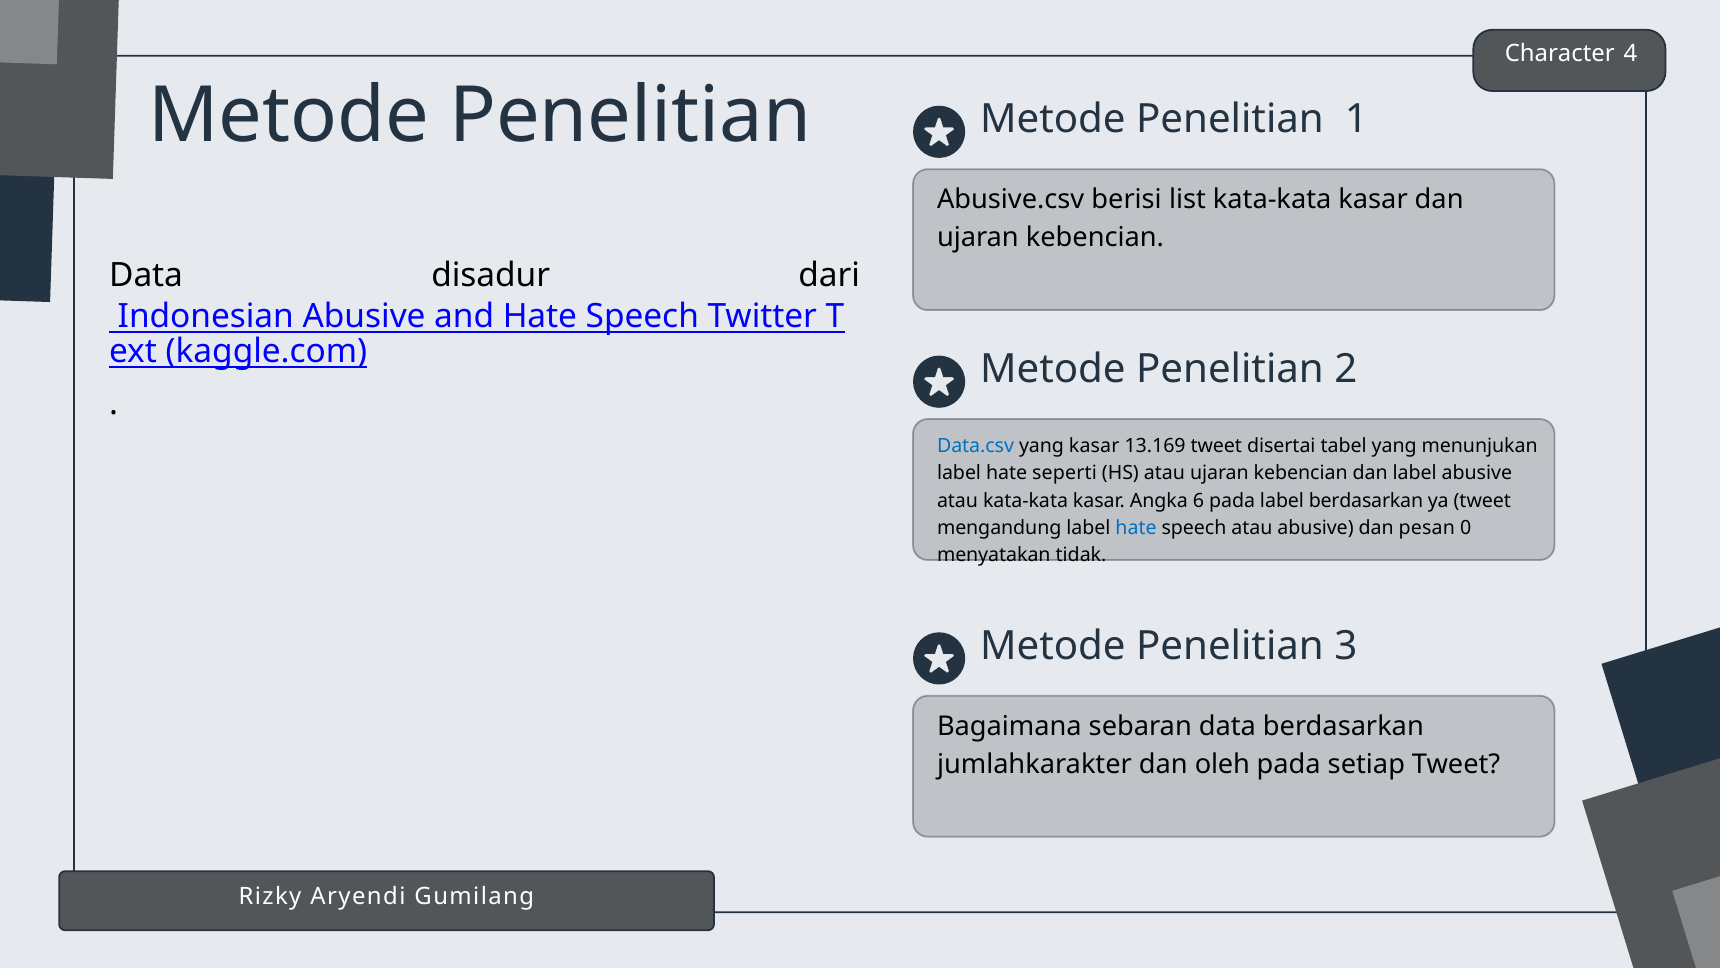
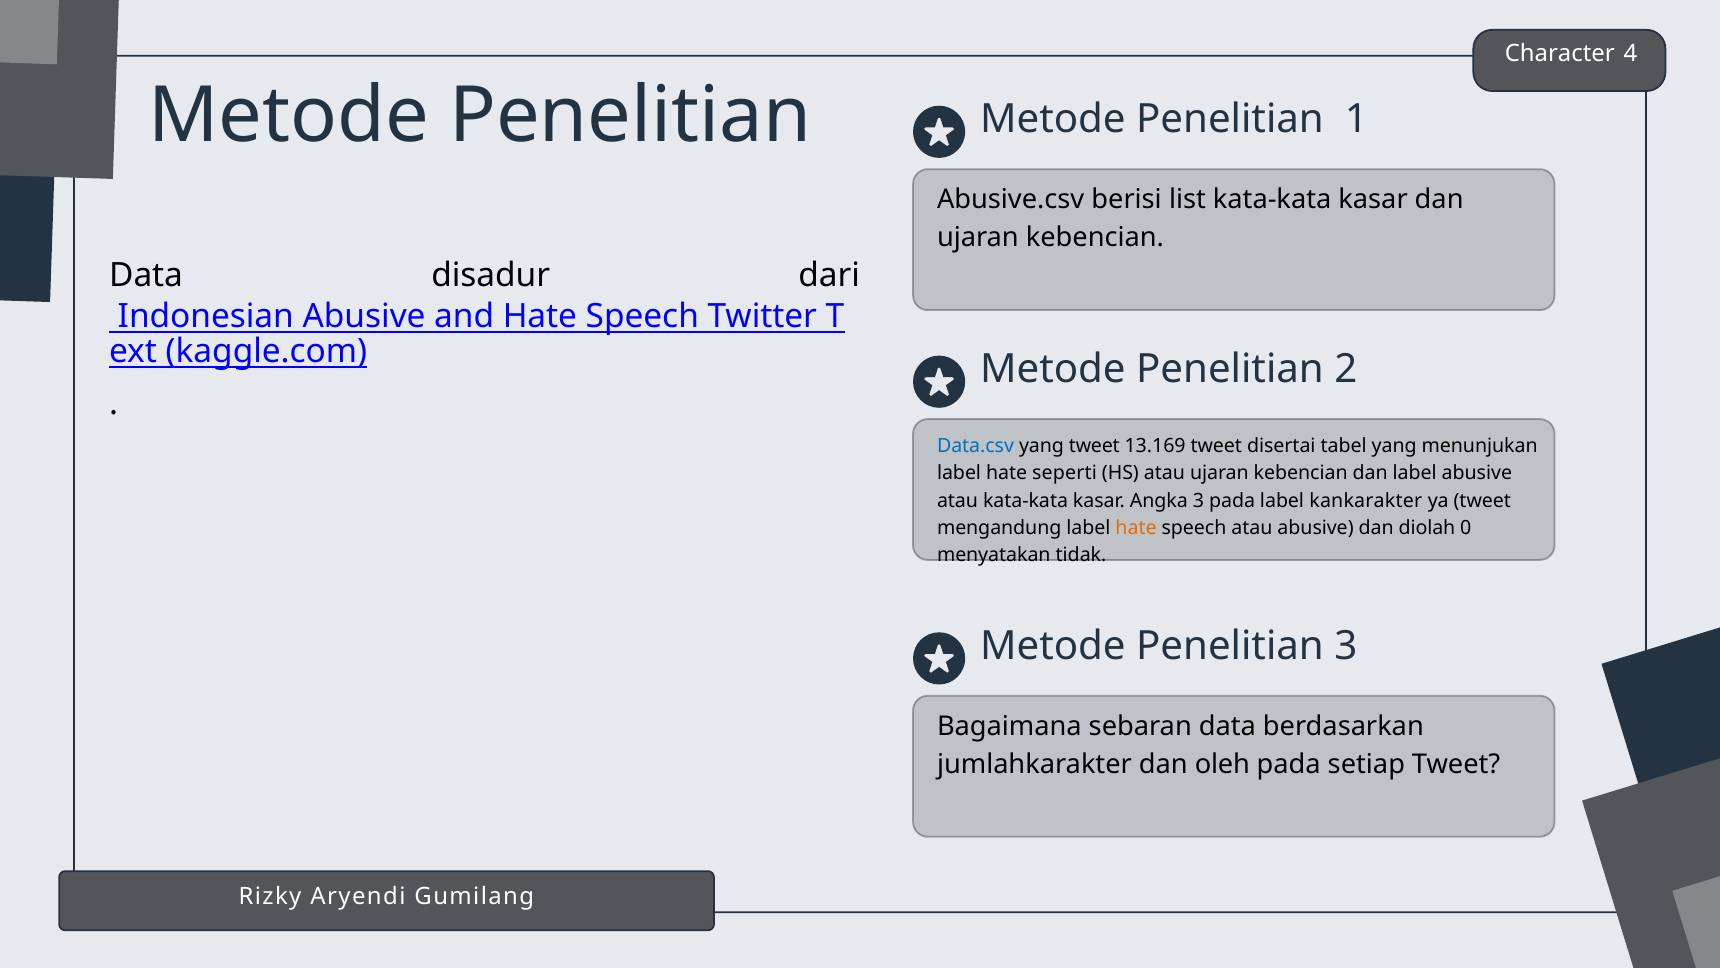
yang kasar: kasar -> tweet
Angka 6: 6 -> 3
label berdasarkan: berdasarkan -> kankarakter
hate at (1136, 528) colour: blue -> orange
pesan: pesan -> diolah
